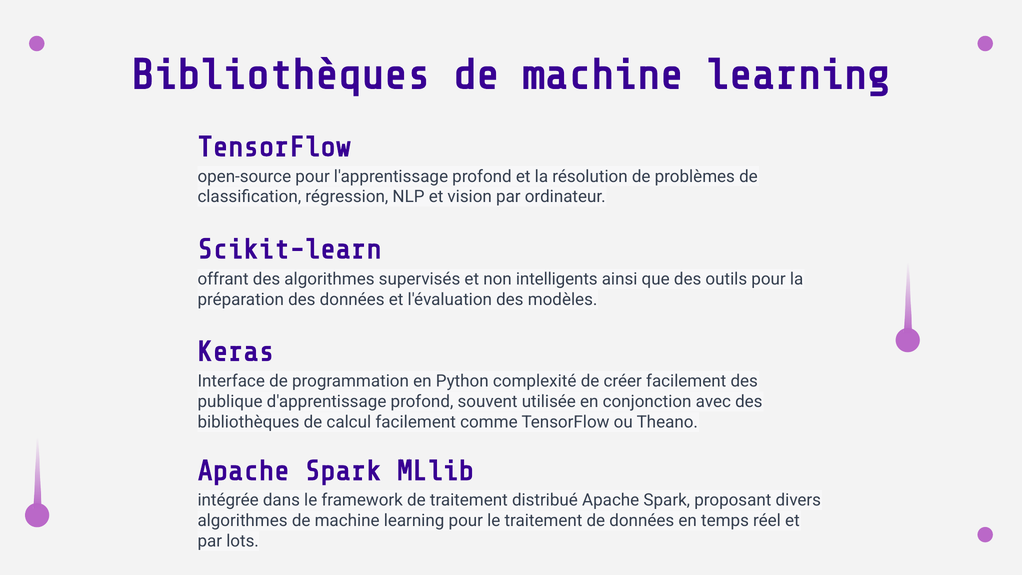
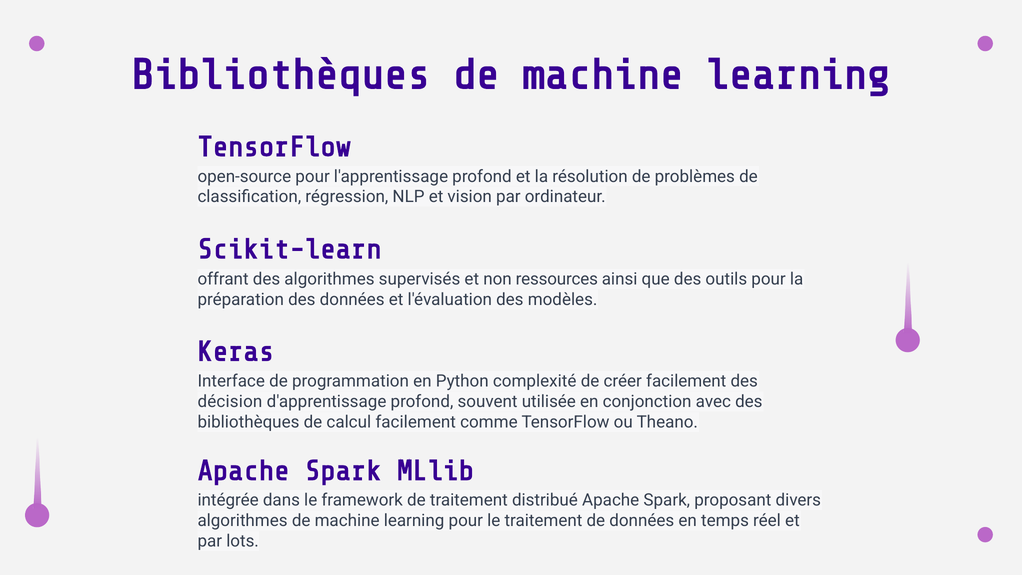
intelligents: intelligents -> ressources
publique: publique -> décision
